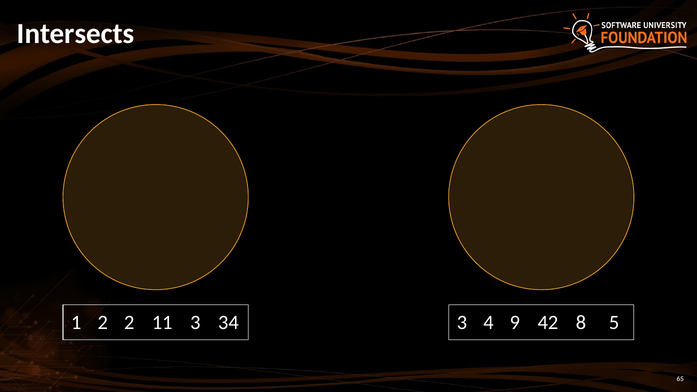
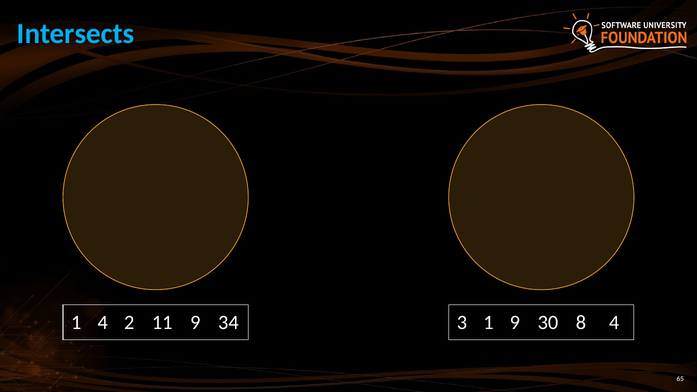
Intersects colour: white -> light blue
1 2: 2 -> 4
11 3: 3 -> 9
3 4: 4 -> 1
42: 42 -> 30
8 5: 5 -> 4
